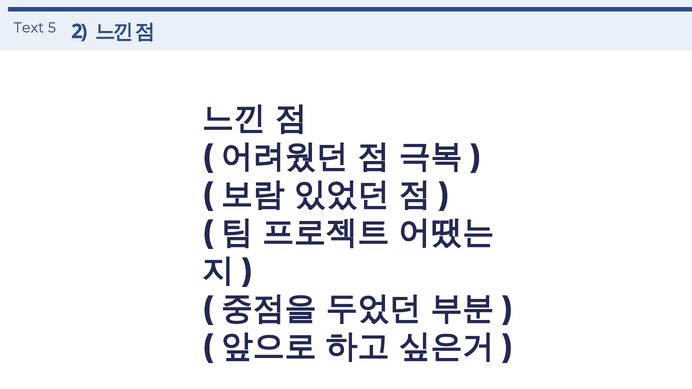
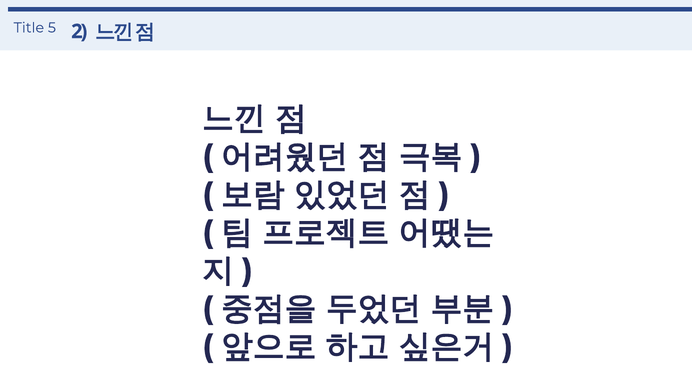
Text: Text -> Title
